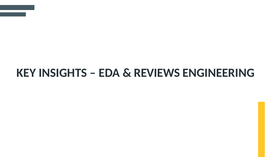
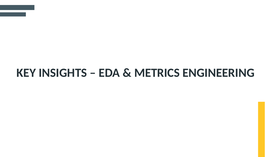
REVIEWS: REVIEWS -> METRICS
